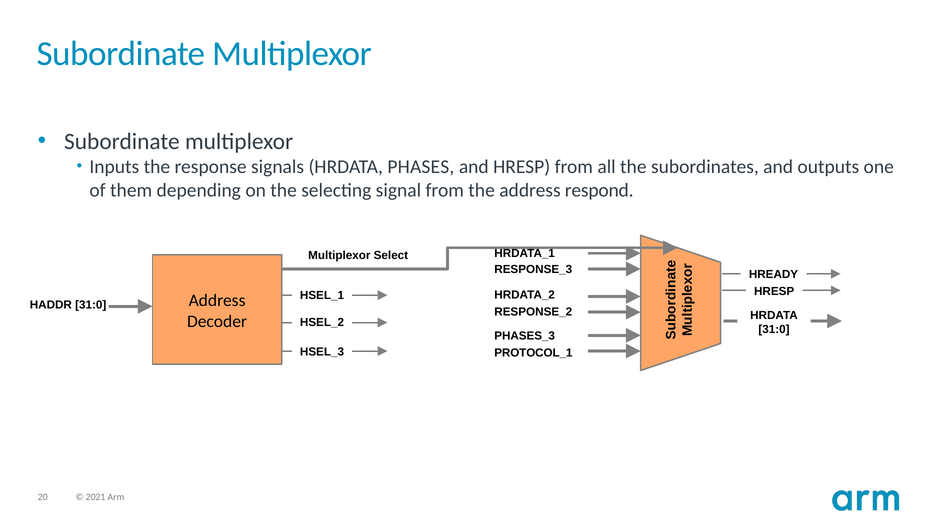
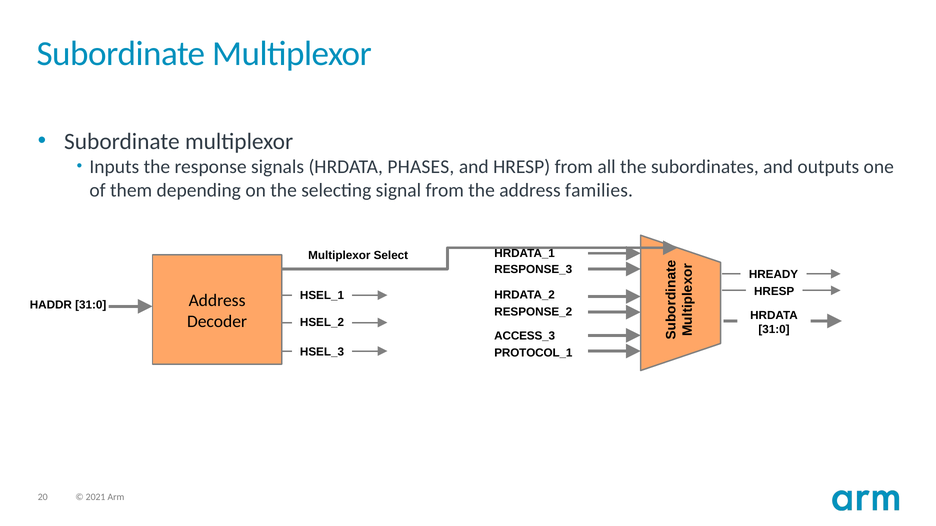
respond: respond -> families
PHASES_3: PHASES_3 -> ACCESS_3
